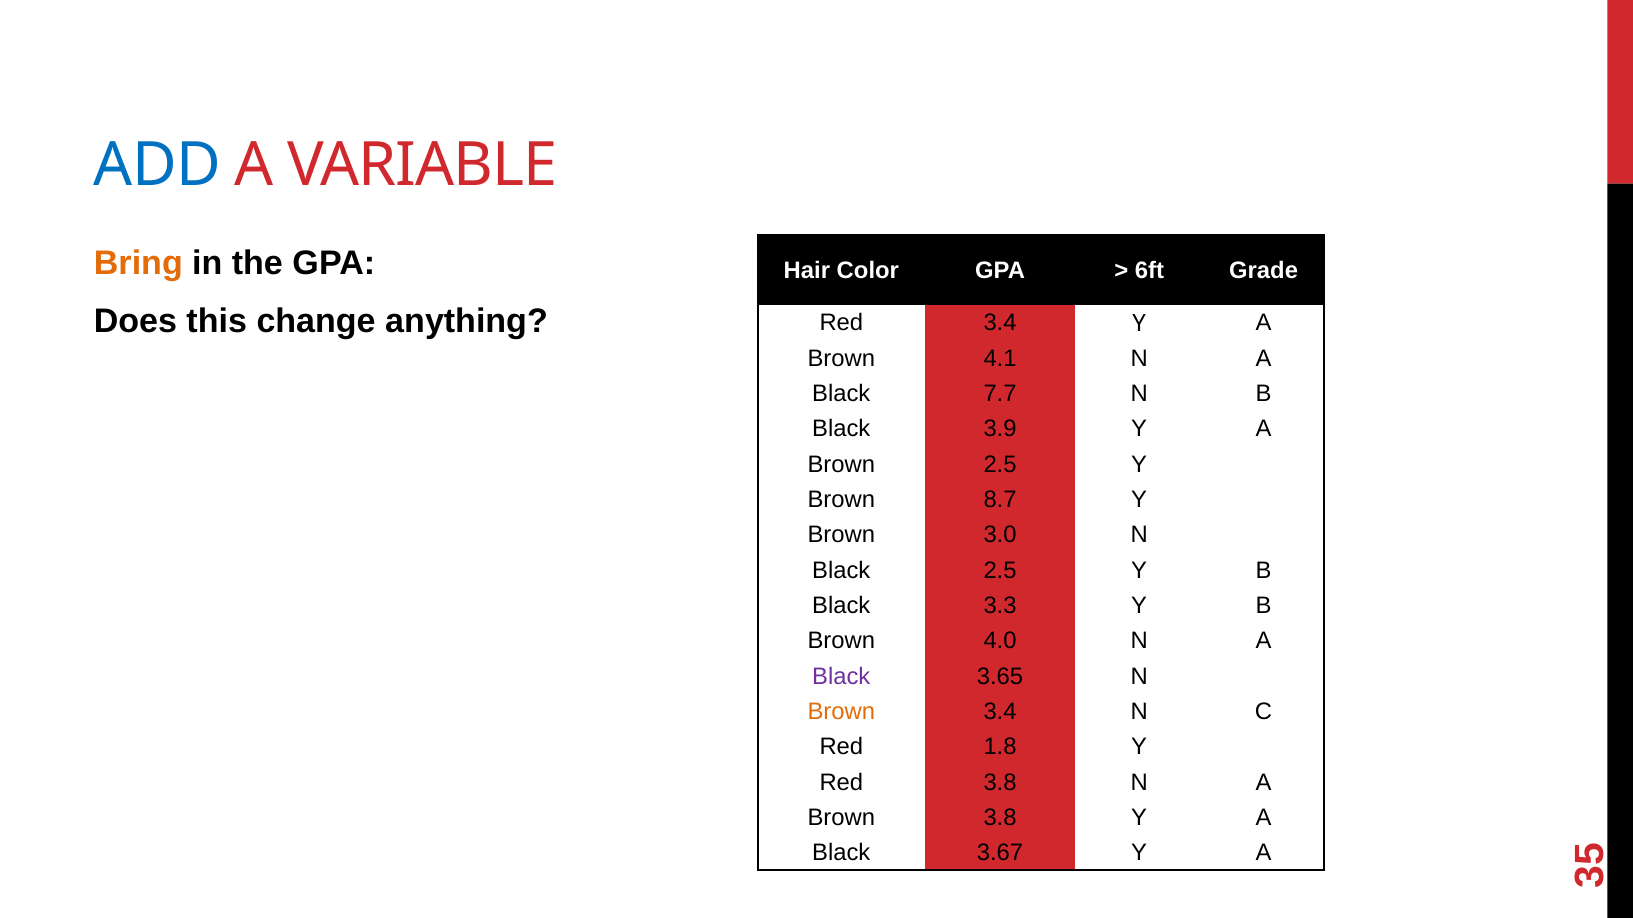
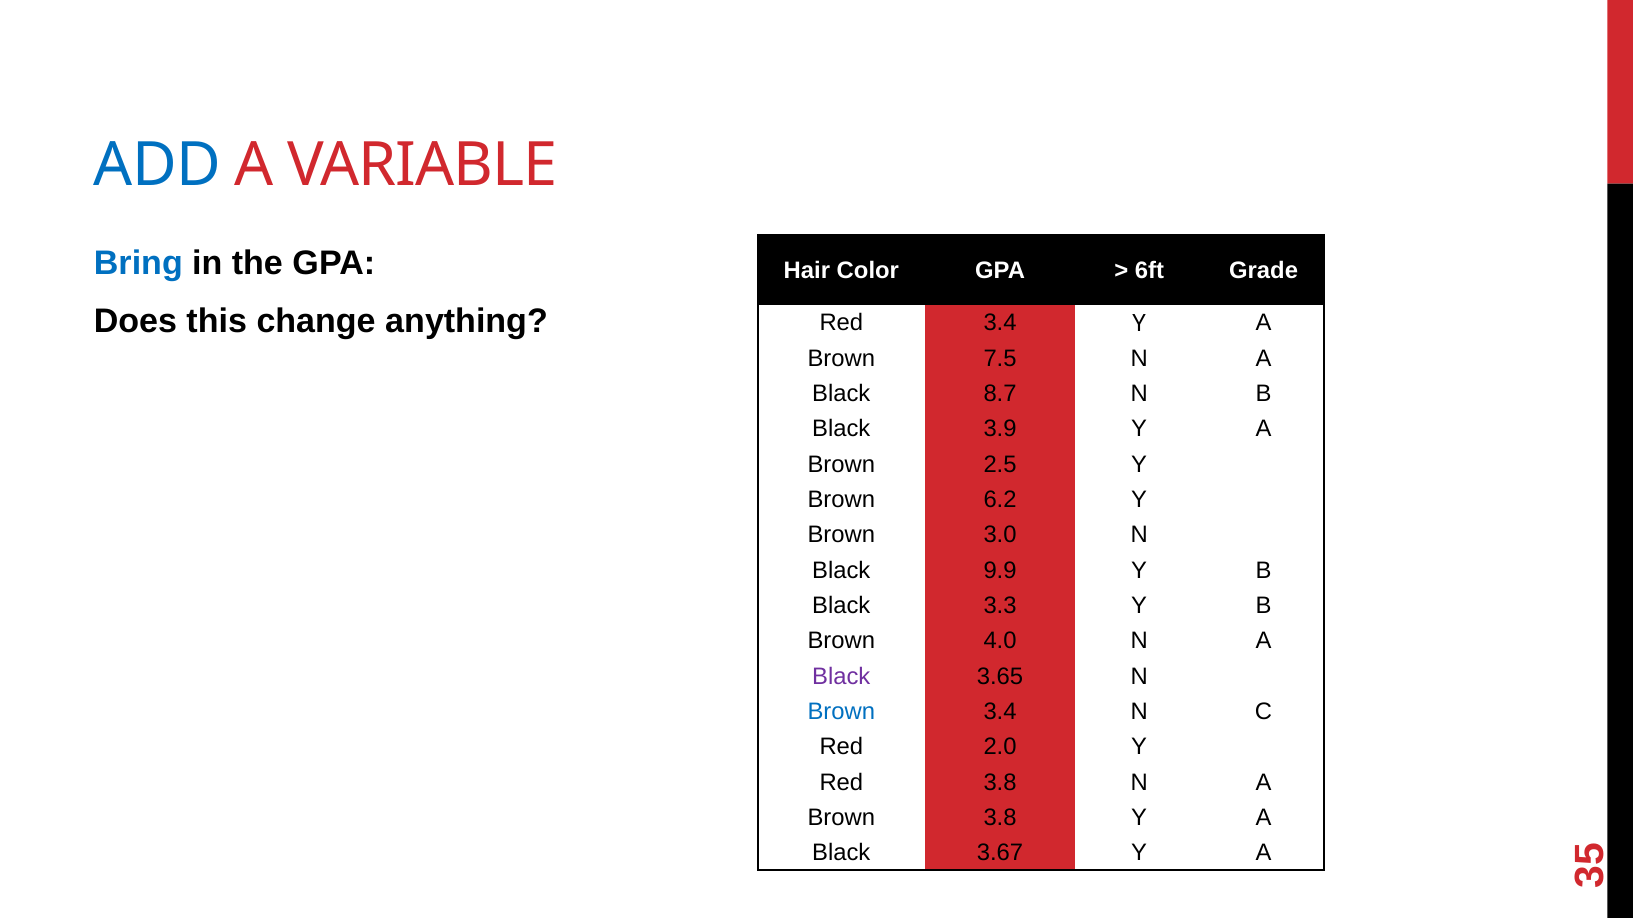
Bring colour: orange -> blue
4.1: 4.1 -> 7.5
7.7: 7.7 -> 8.7
8.7: 8.7 -> 6.2
Black 2.5: 2.5 -> 9.9
Brown at (841, 712) colour: orange -> blue
1.8: 1.8 -> 2.0
